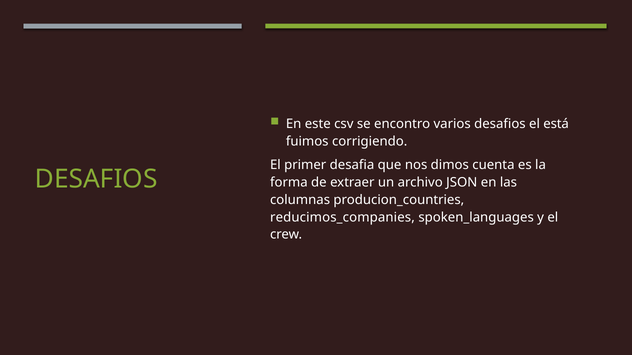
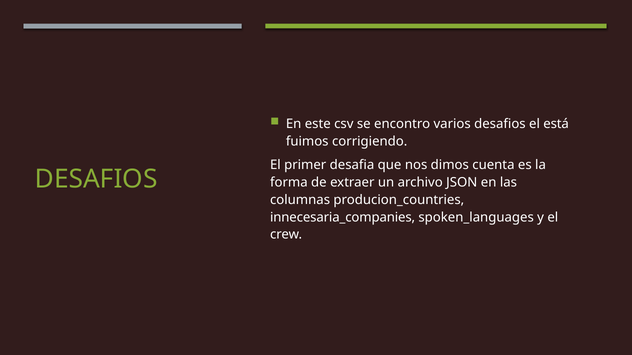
reducimos_companies: reducimos_companies -> innecesaria_companies
